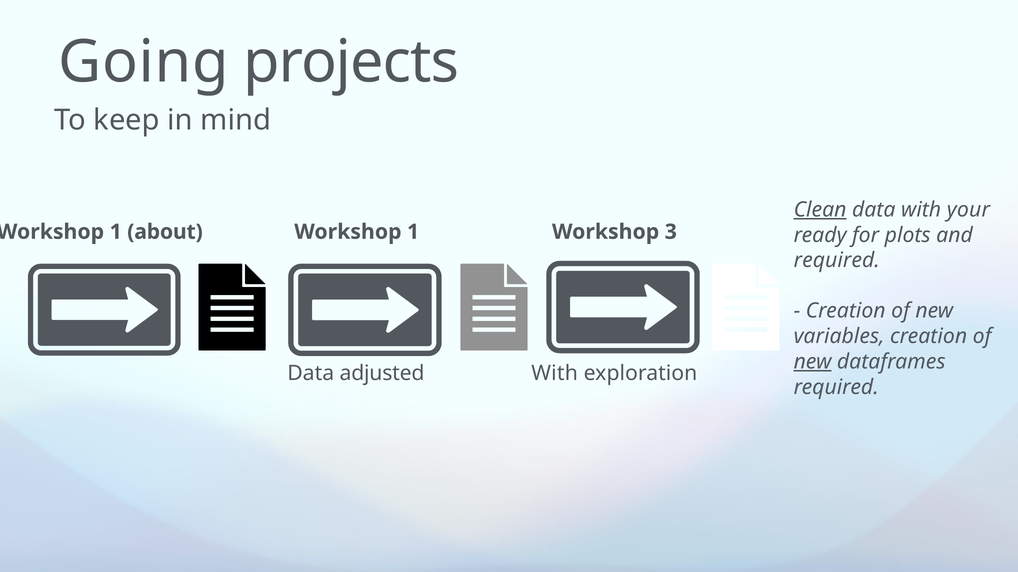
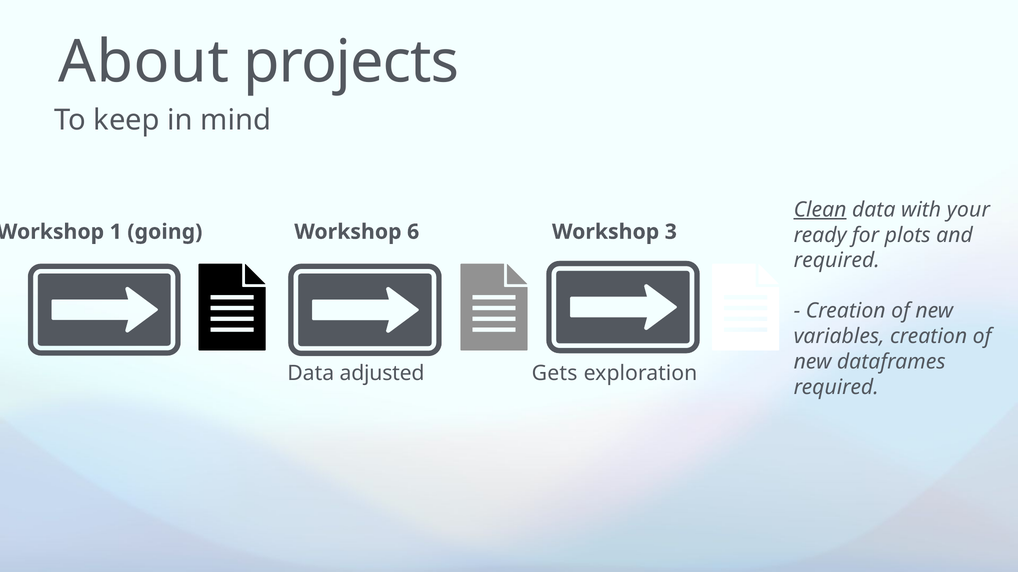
Going: Going -> About
about: about -> going
1 at (413, 232): 1 -> 6
new at (813, 362) underline: present -> none
With at (555, 374): With -> Gets
